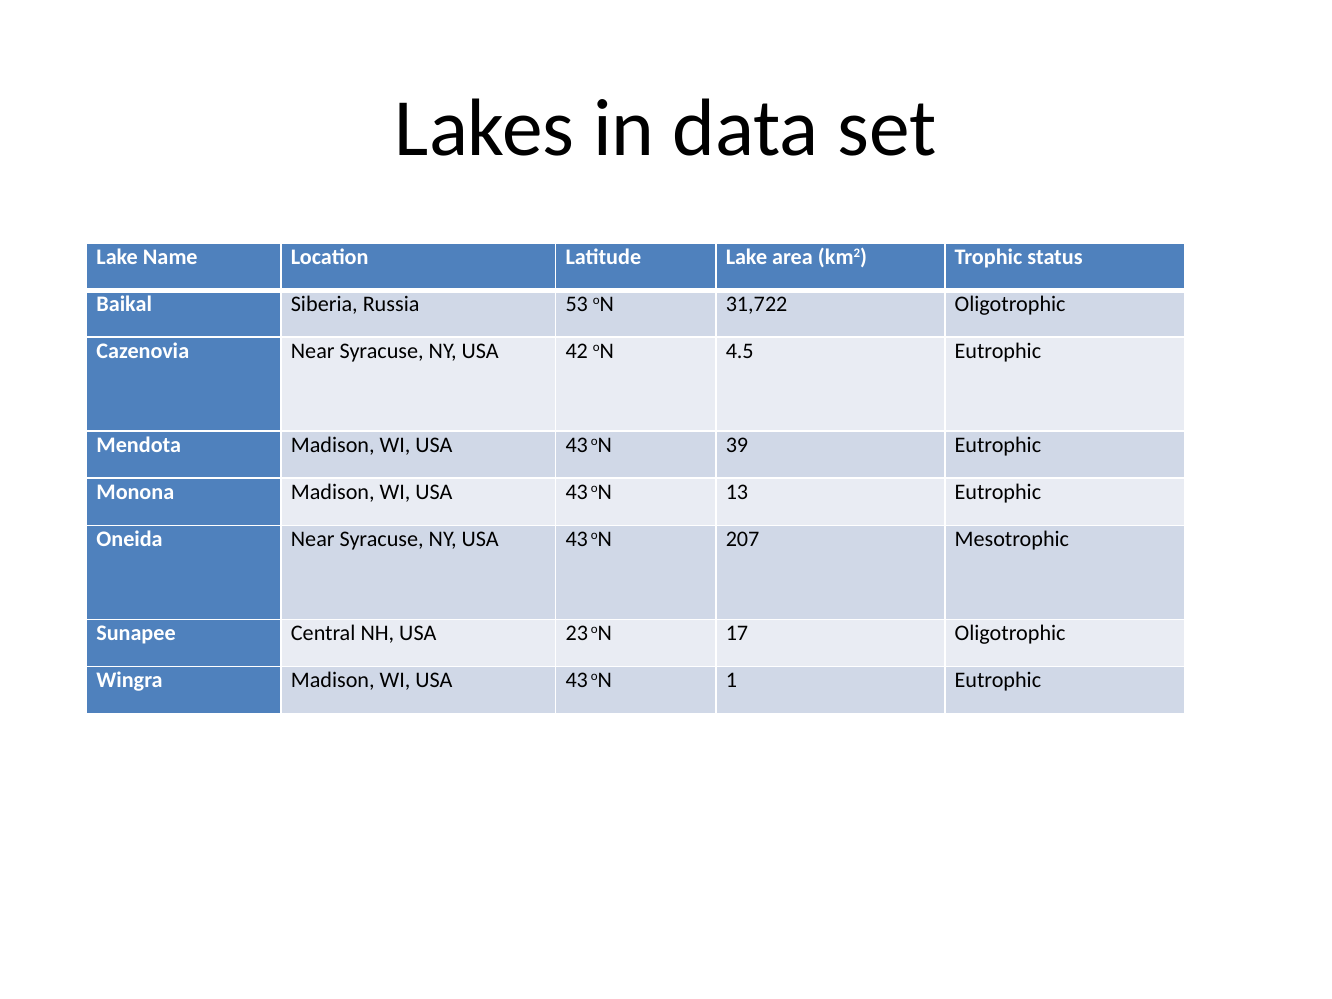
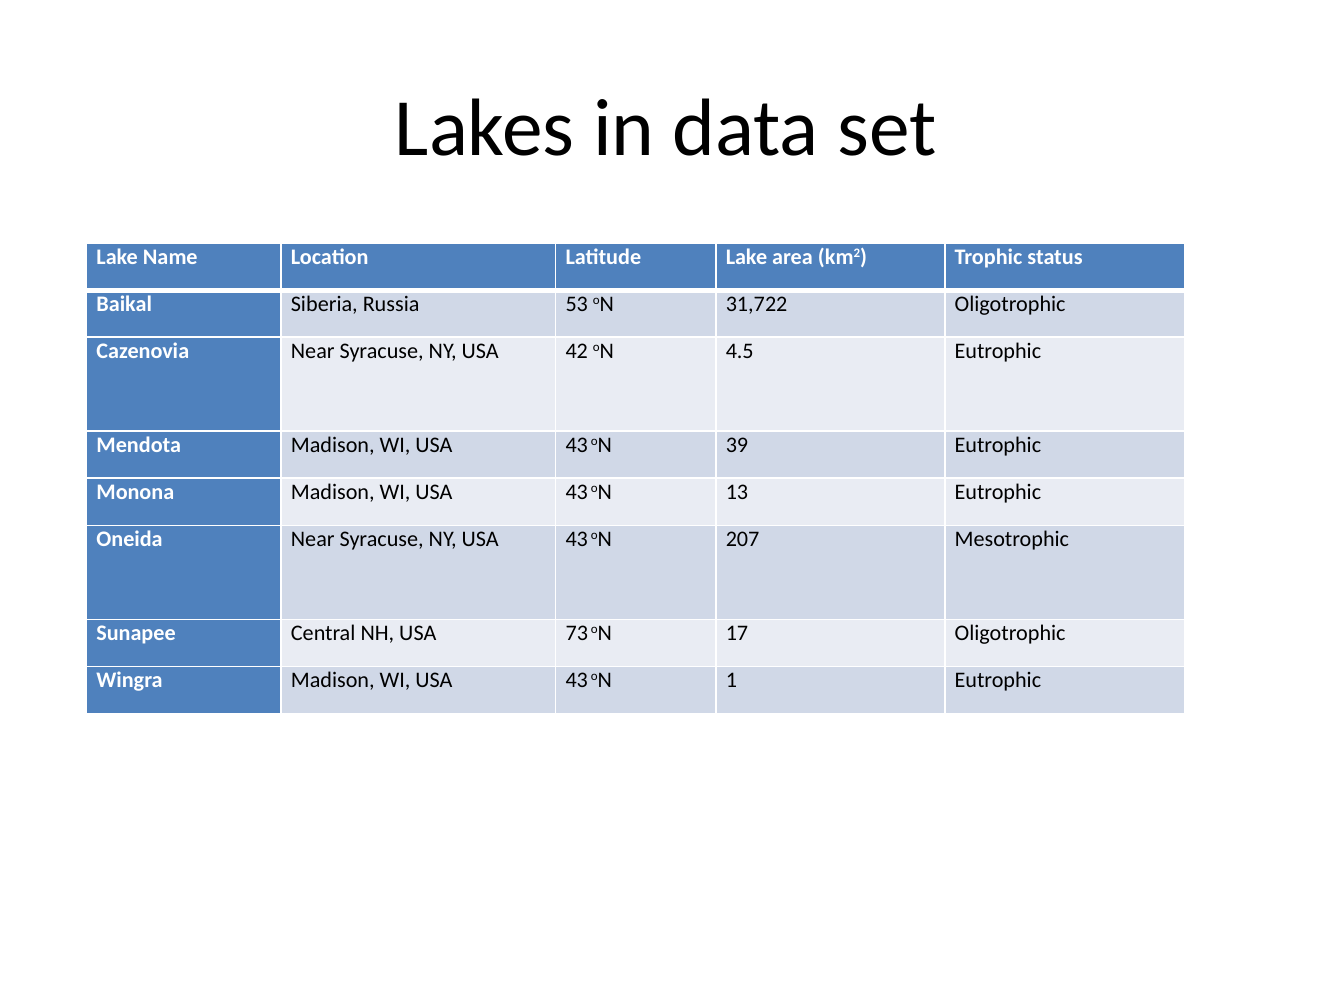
23: 23 -> 73
